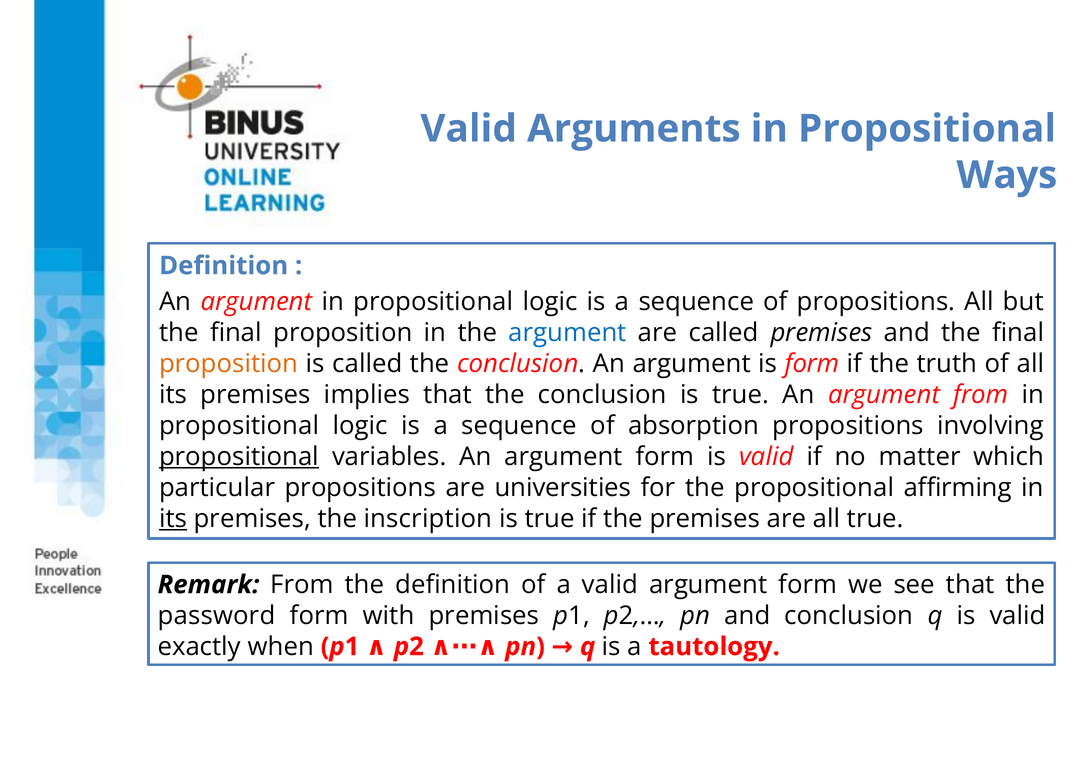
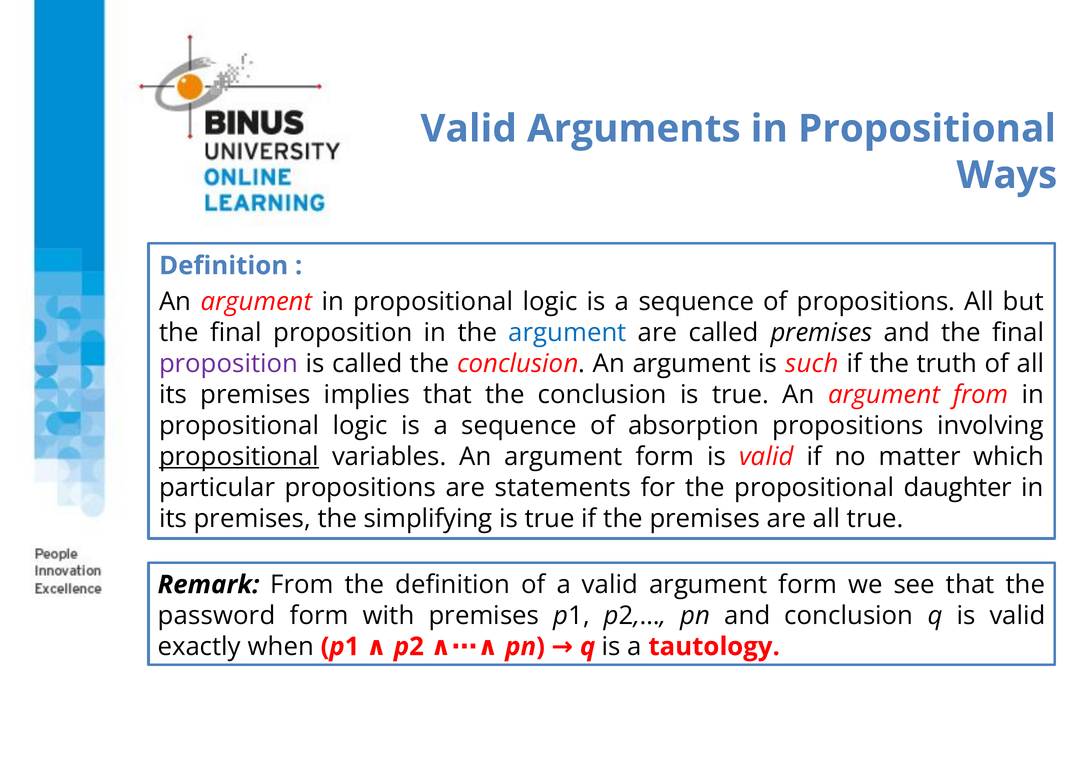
proposition at (229, 364) colour: orange -> purple
is form: form -> such
universities: universities -> statements
affirming: affirming -> daughter
its at (173, 518) underline: present -> none
inscription: inscription -> simplifying
